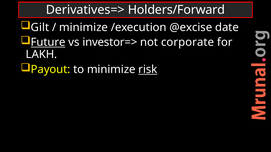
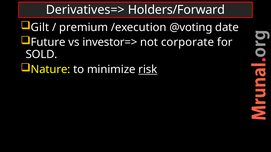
minimize at (84, 27): minimize -> premium
@excise: @excise -> @voting
Future underline: present -> none
LAKH: LAKH -> SOLD
Payout: Payout -> Nature
